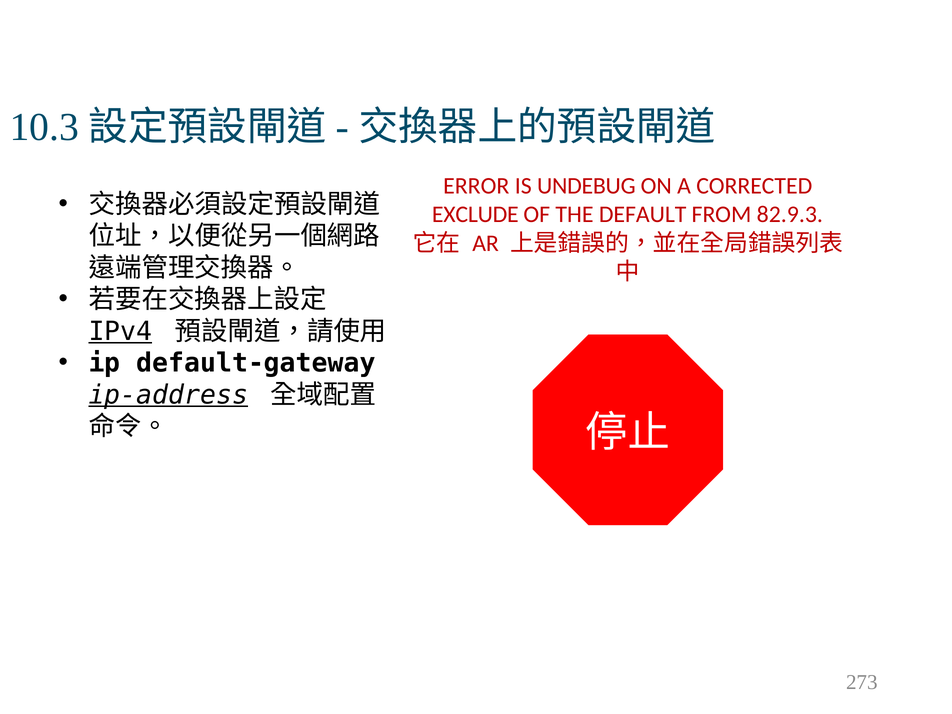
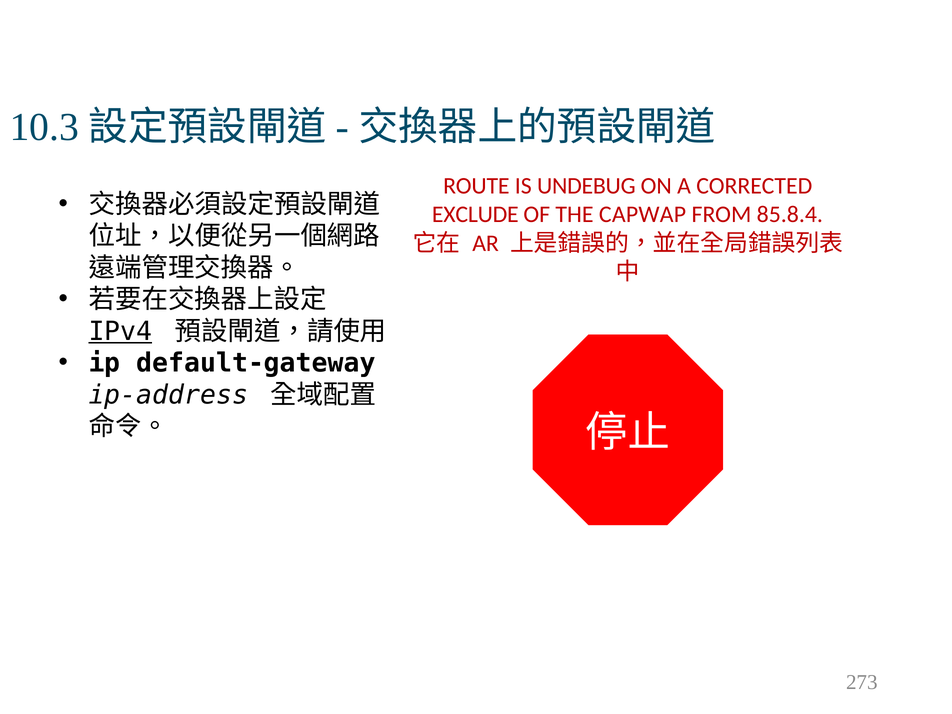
ERROR: ERROR -> ROUTE
DEFAULT: DEFAULT -> CAPWAP
82.9.3: 82.9.3 -> 85.8.4
ip-address underline: present -> none
